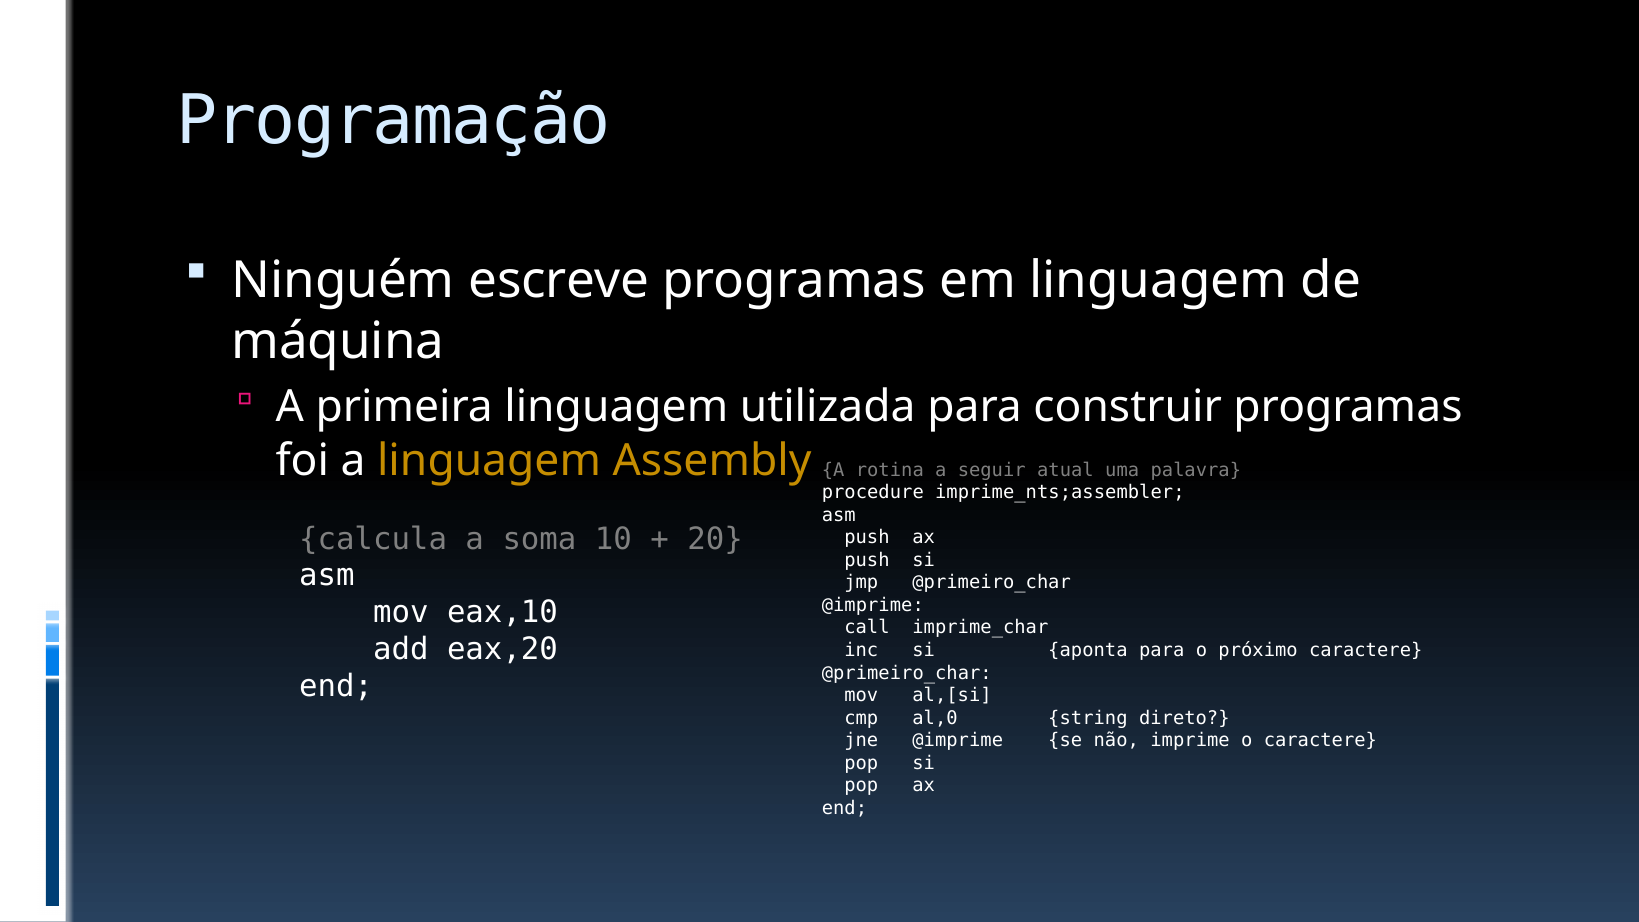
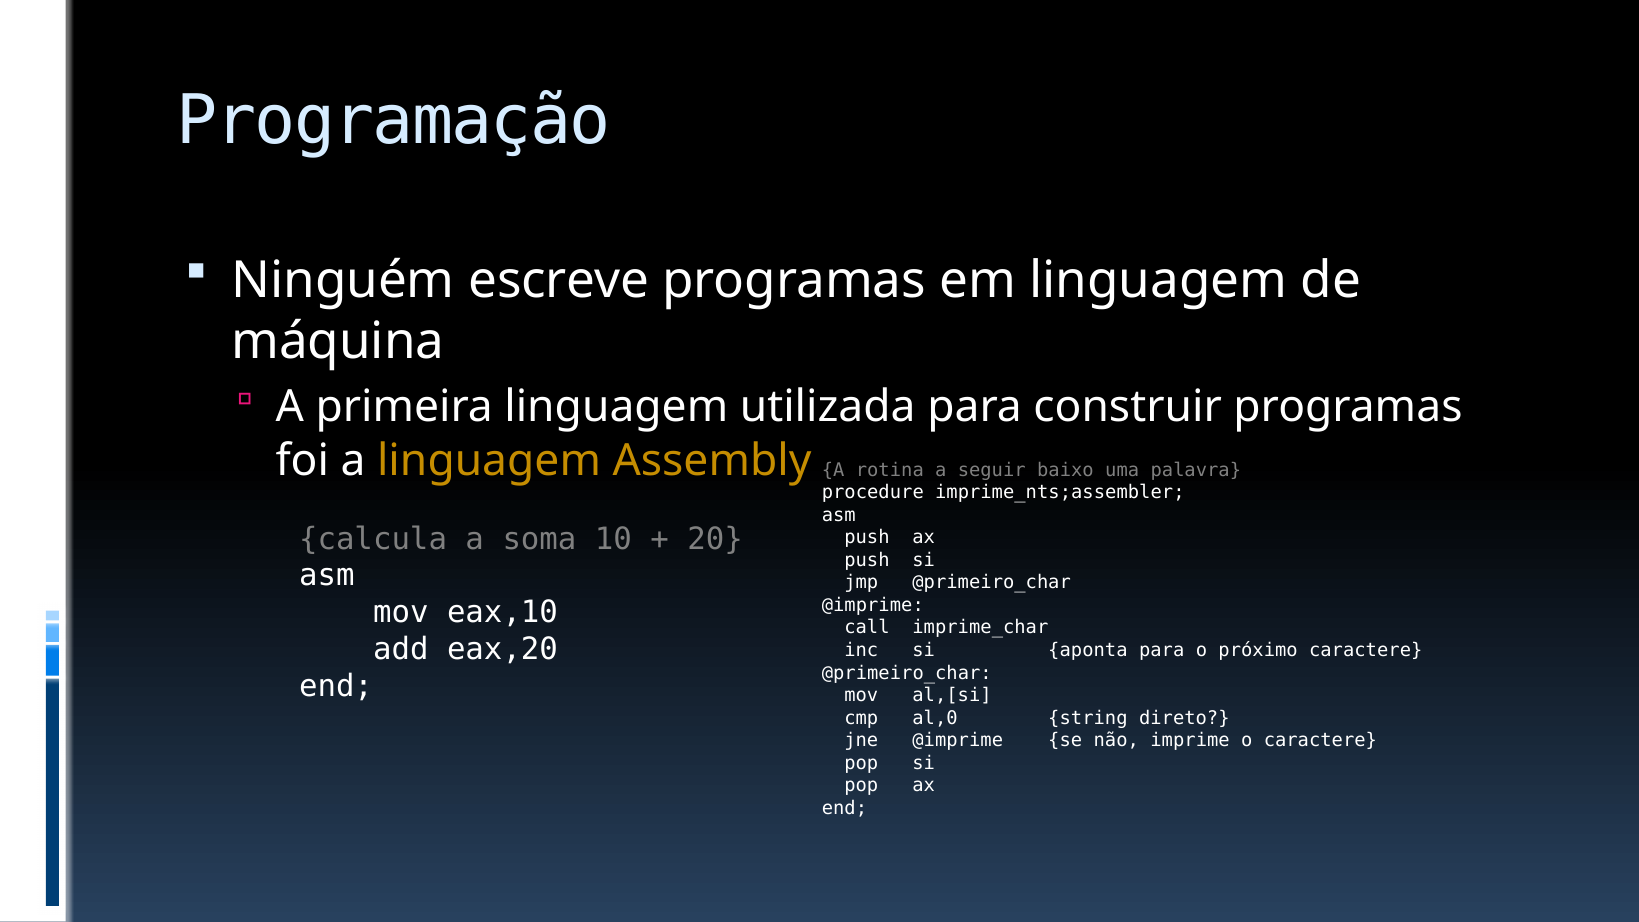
atual: atual -> baixo
